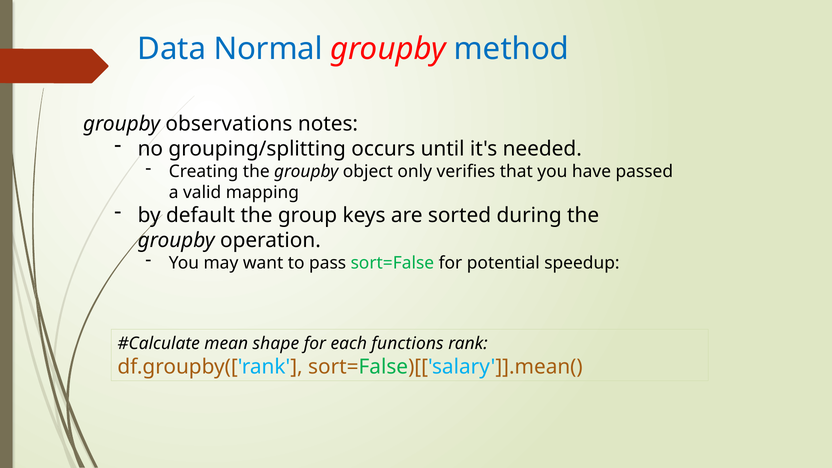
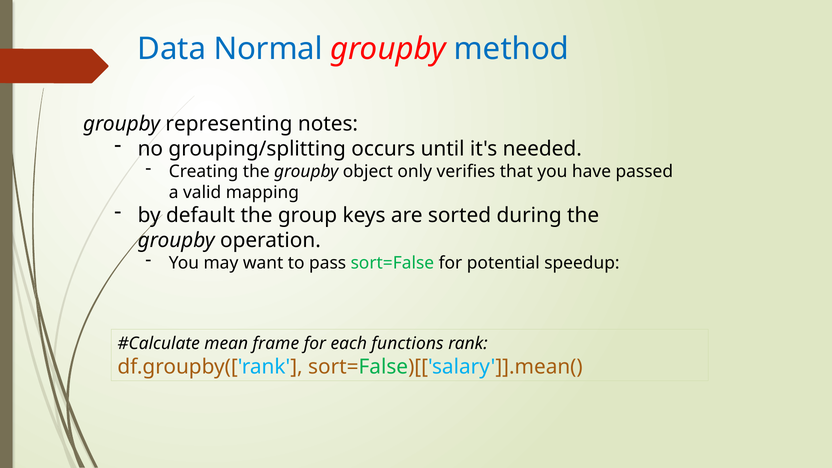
observations: observations -> representing
shape: shape -> frame
